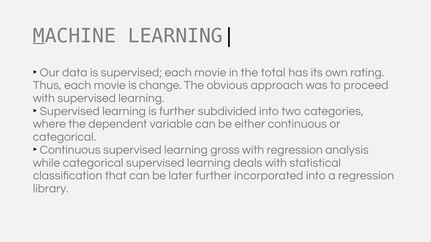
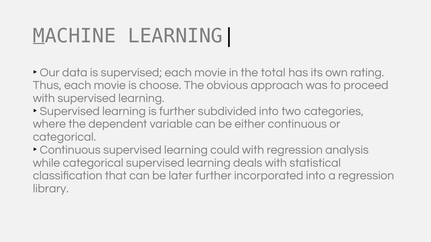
change: change -> choose
gross: gross -> could
